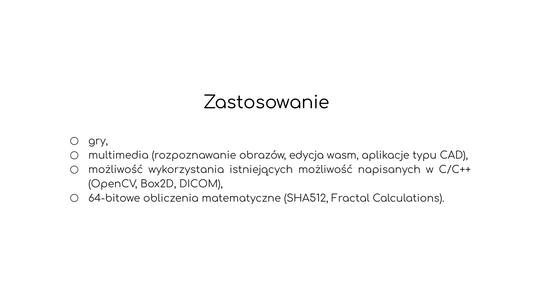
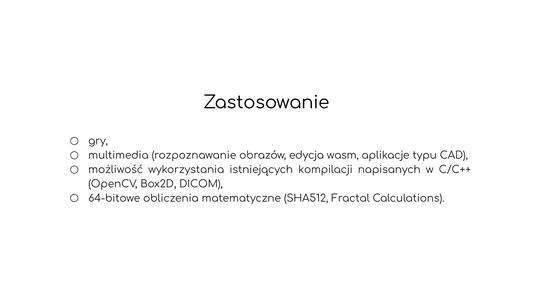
istniejących możliwość: możliwość -> kompilacji
